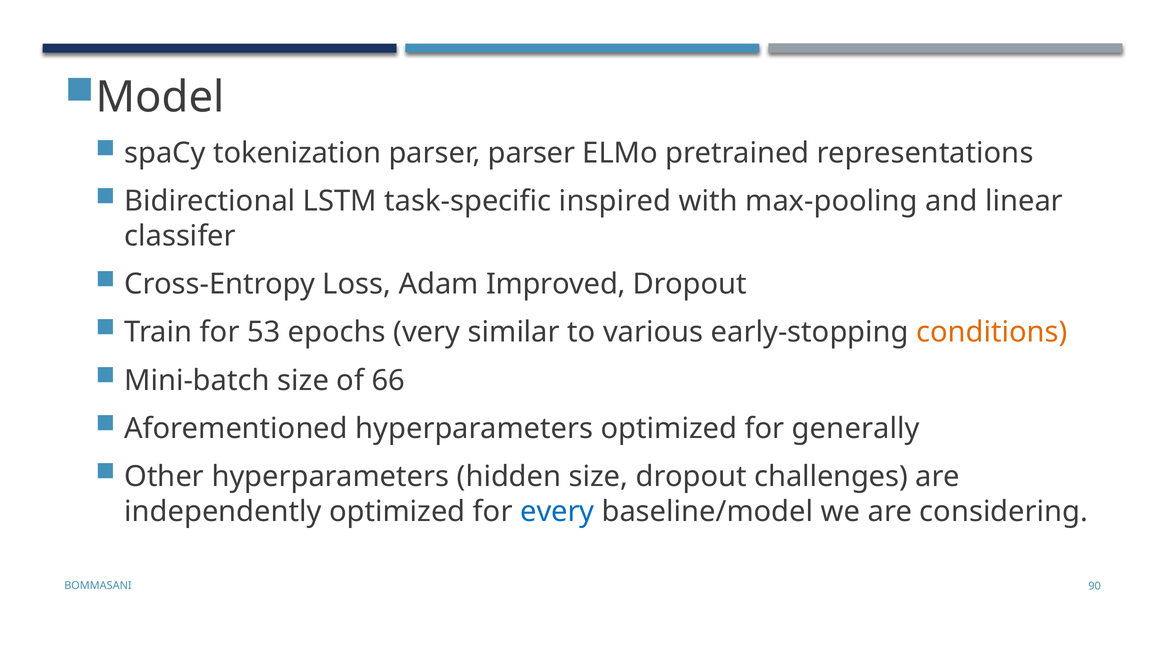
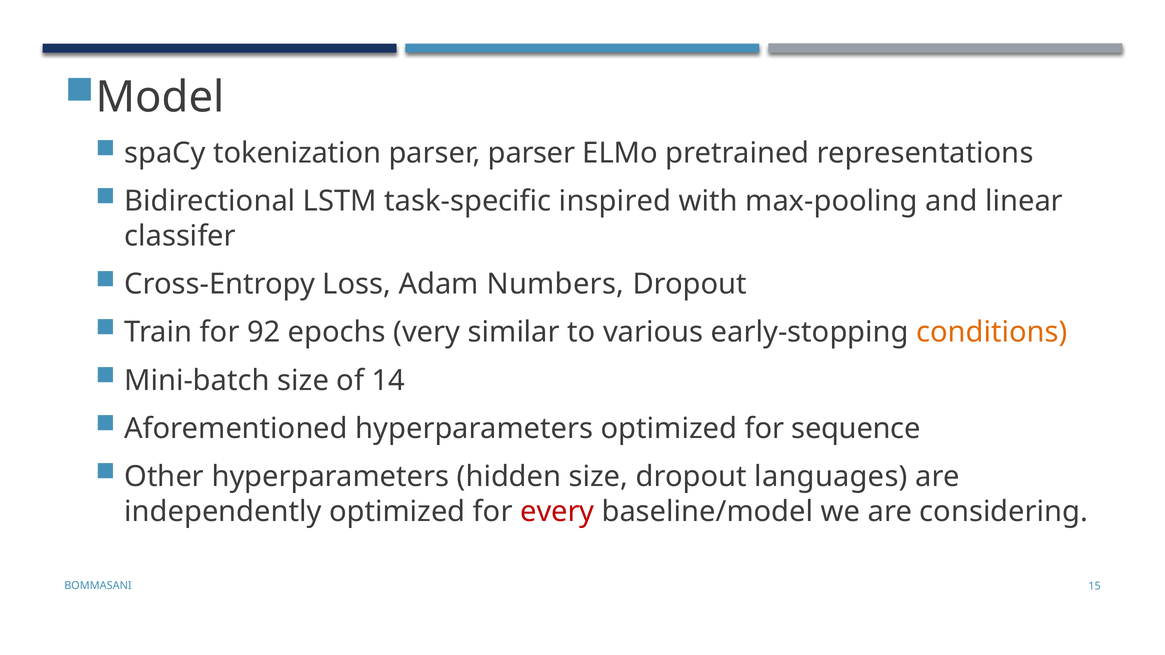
Improved: Improved -> Numbers
53: 53 -> 92
66: 66 -> 14
generally: generally -> sequence
challenges: challenges -> languages
every colour: blue -> red
90: 90 -> 15
